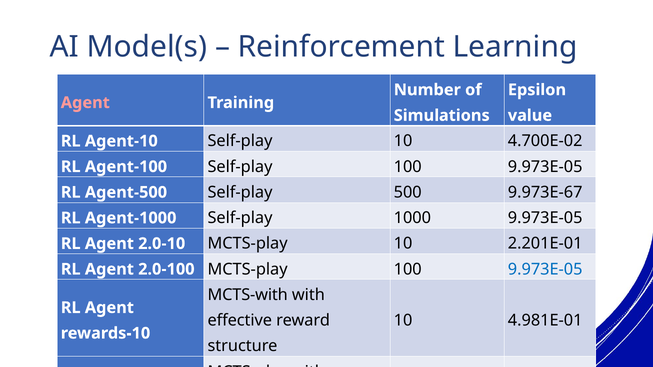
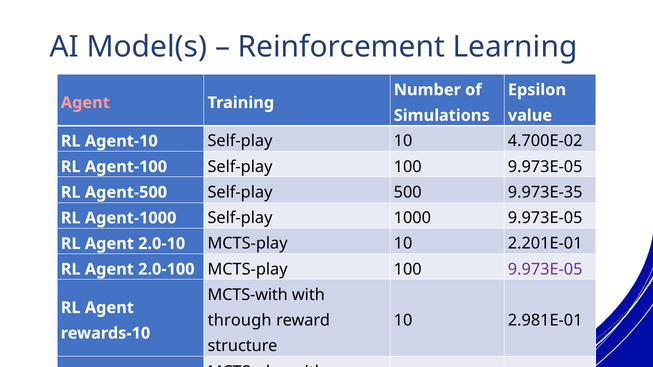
9.973E-67: 9.973E-67 -> 9.973E-35
9.973E-05 at (545, 269) colour: blue -> purple
effective: effective -> through
4.981E-01: 4.981E-01 -> 2.981E-01
